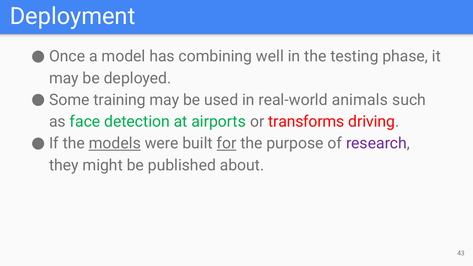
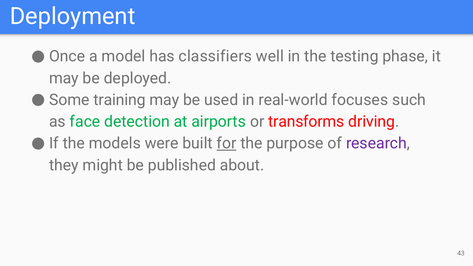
combining: combining -> classifiers
animals: animals -> focuses
models underline: present -> none
